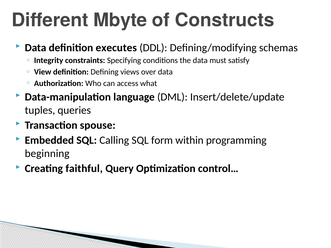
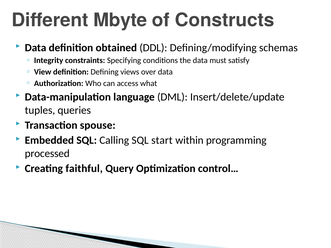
executes: executes -> obtained
form: form -> start
beginning: beginning -> processed
